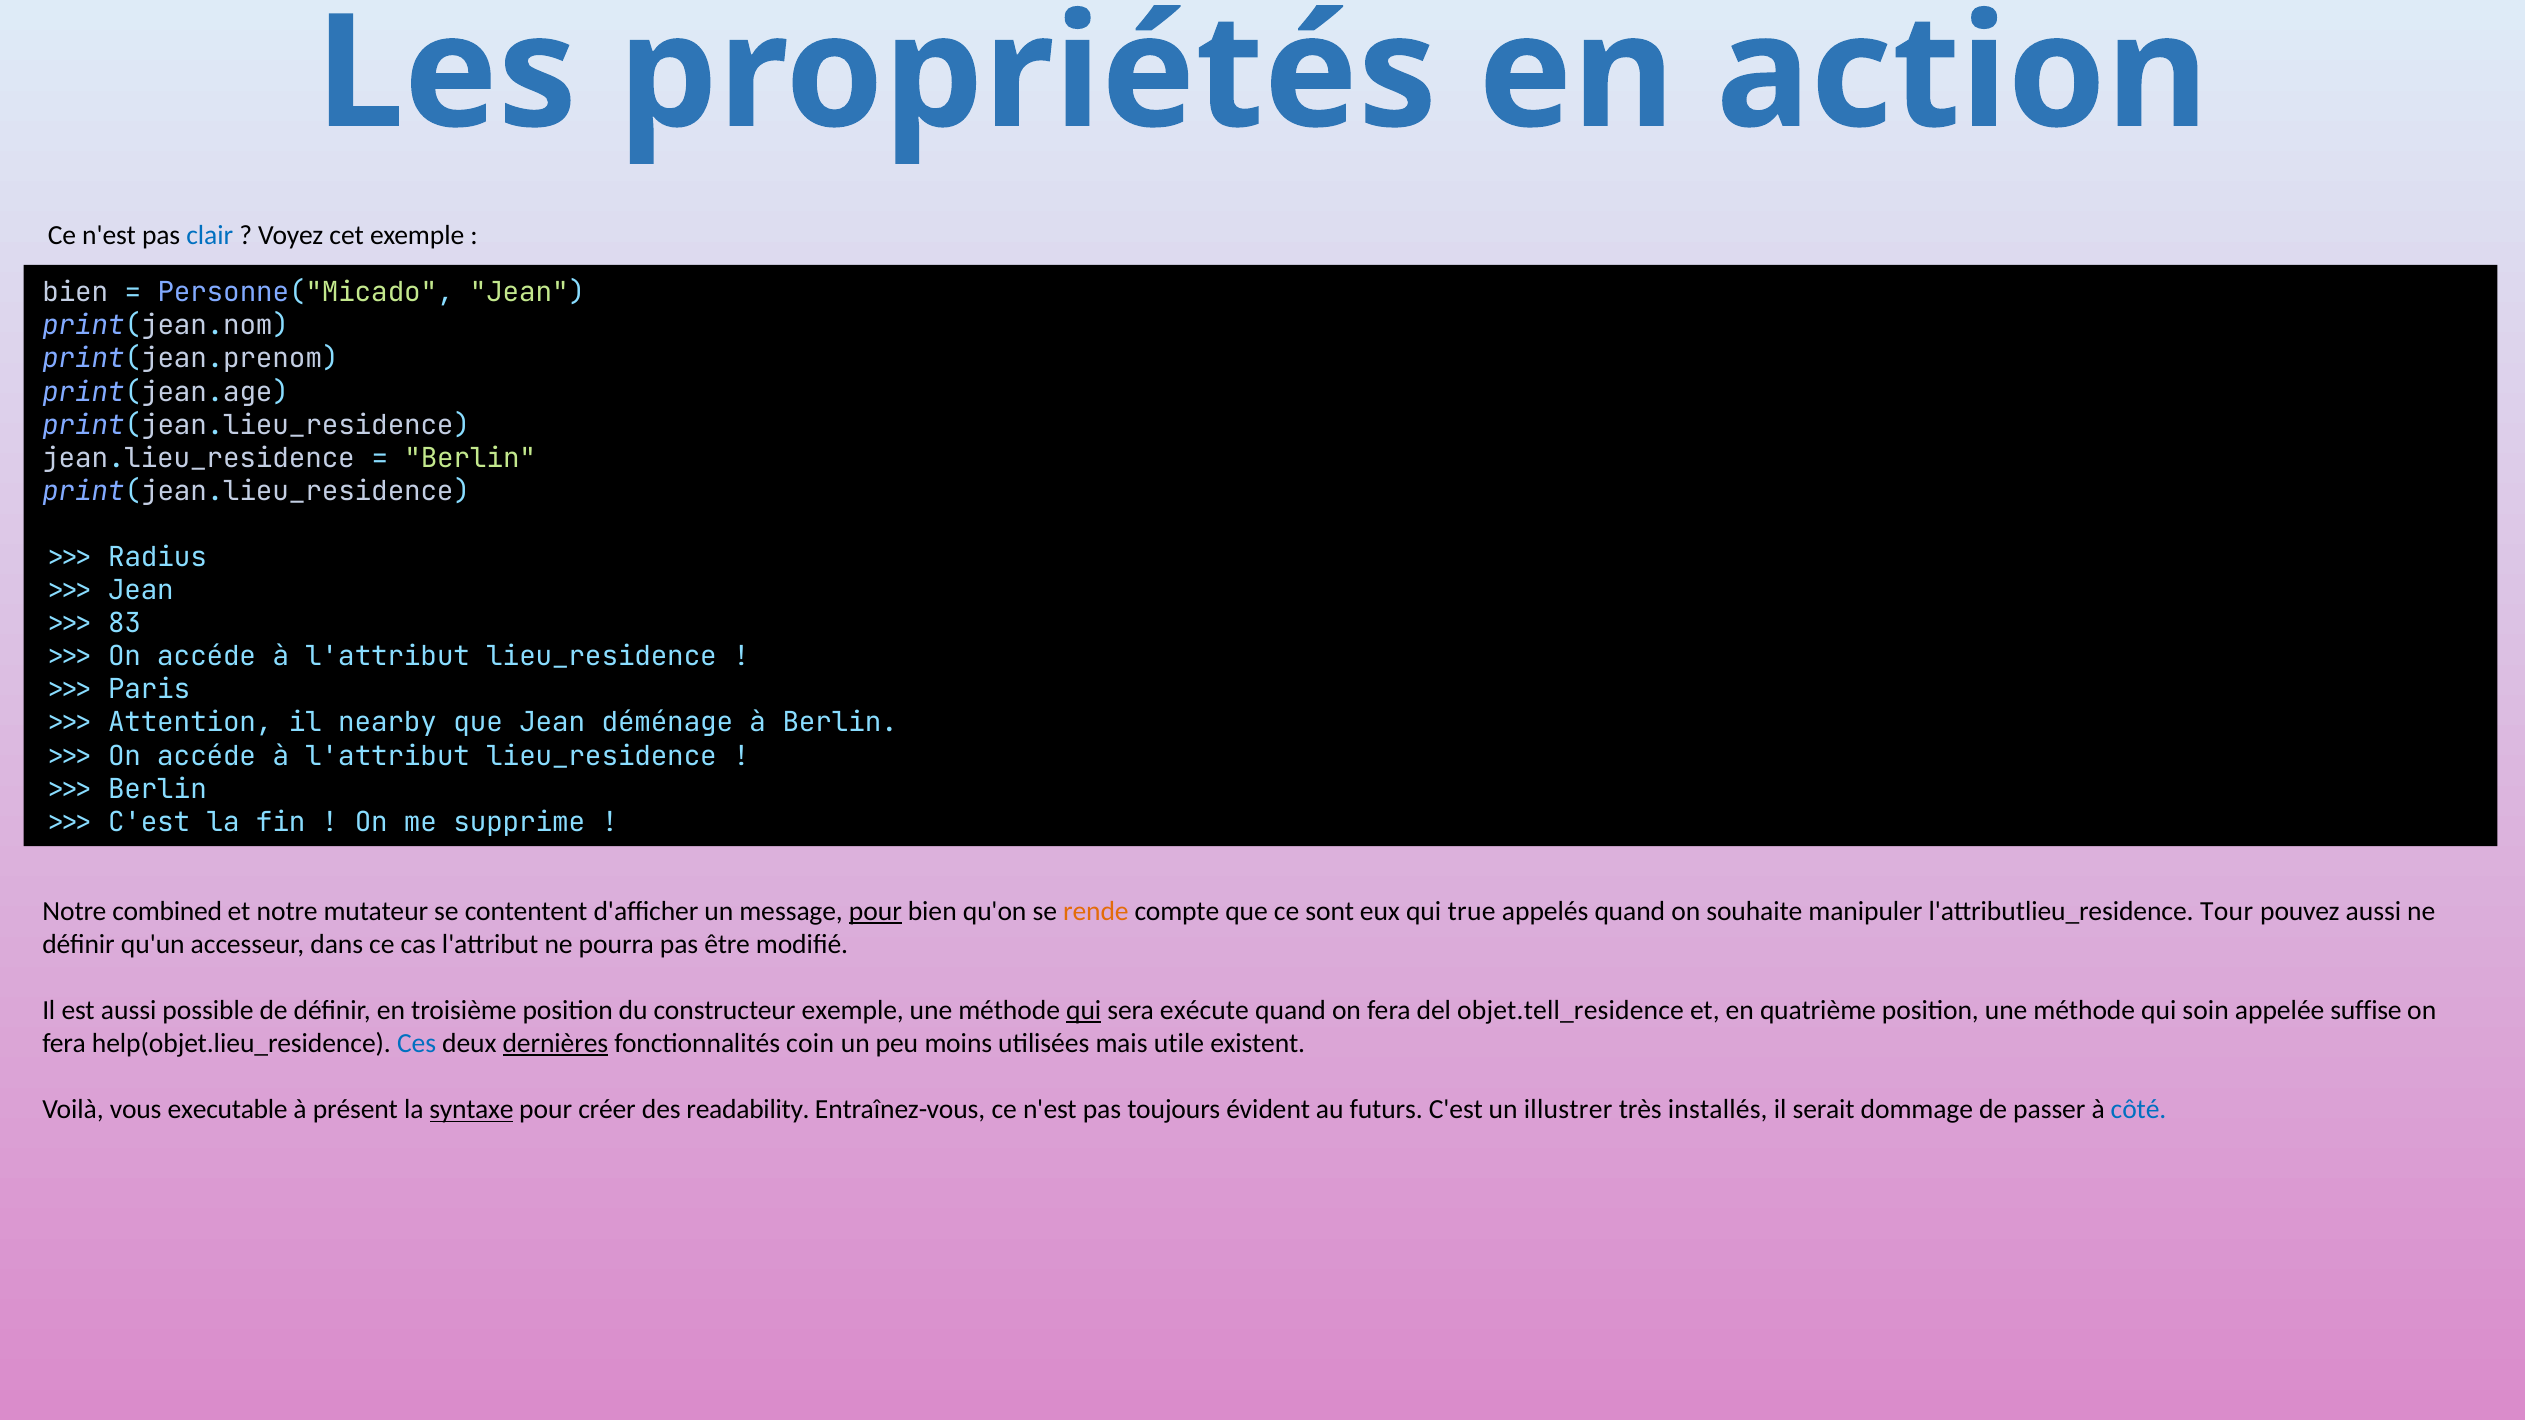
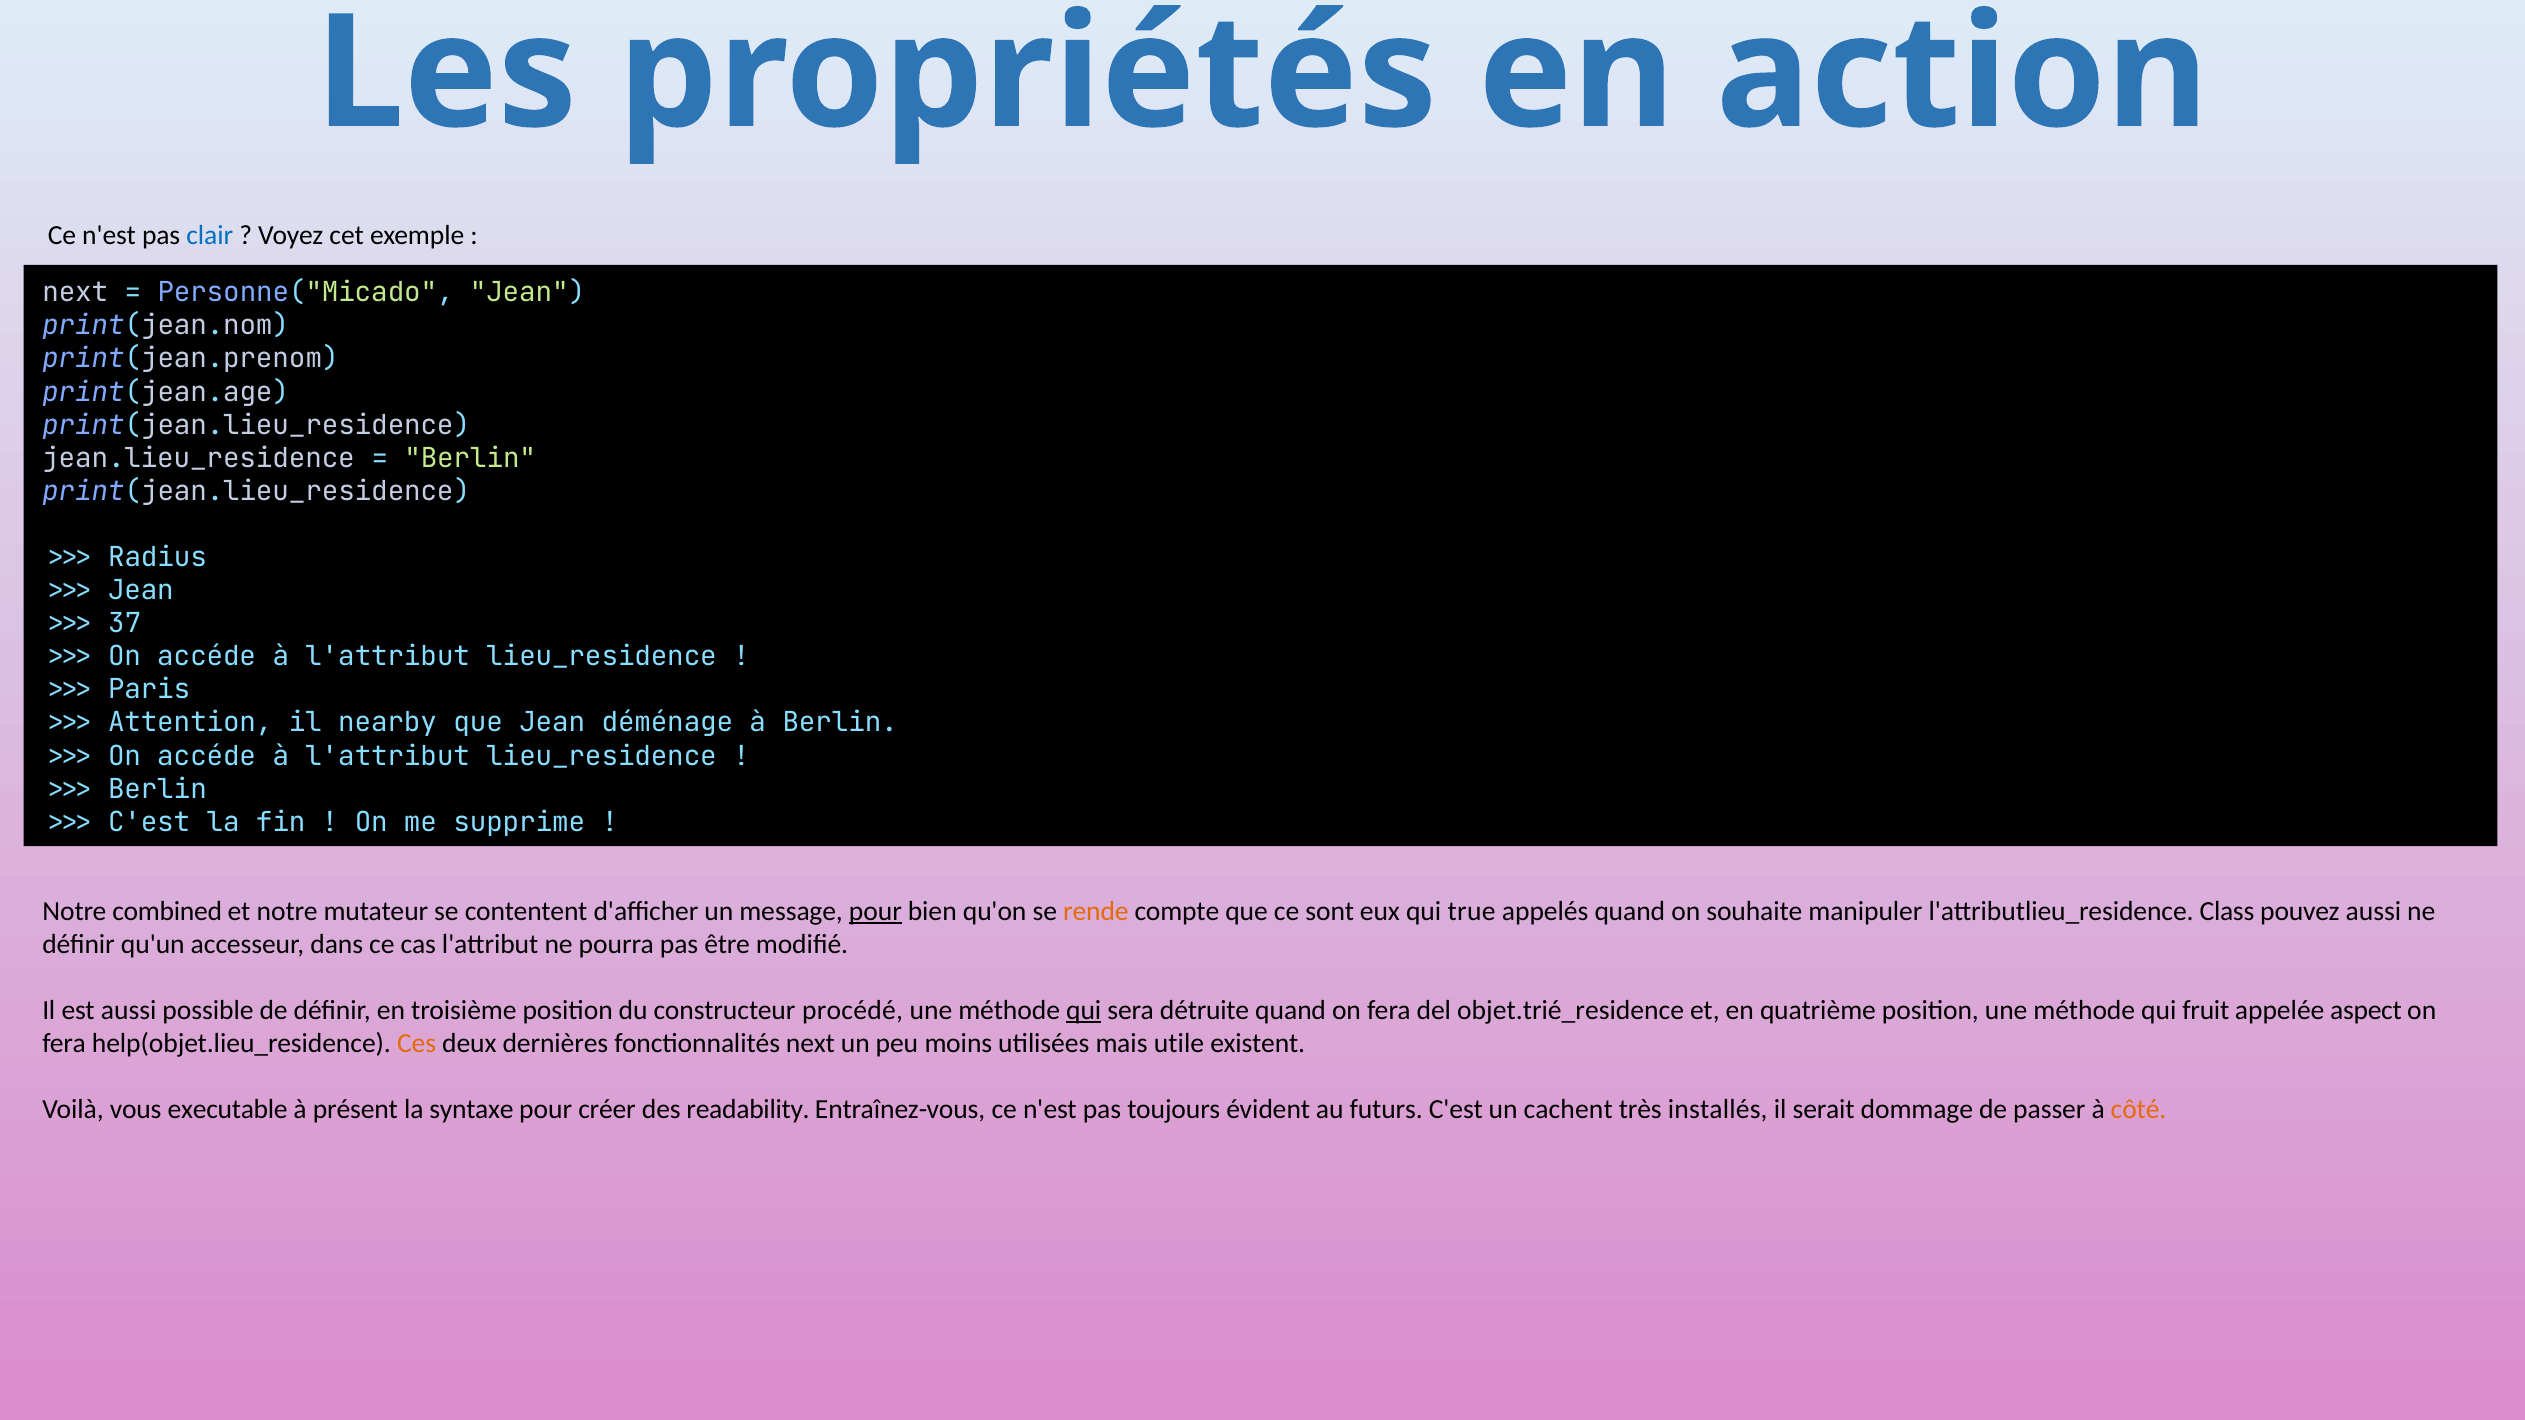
bien at (75, 293): bien -> next
83: 83 -> 37
Tour: Tour -> Class
constructeur exemple: exemple -> procédé
exécute: exécute -> détruite
objet.tell_residence: objet.tell_residence -> objet.trié_residence
soin: soin -> fruit
suffise: suffise -> aspect
Ces colour: blue -> orange
dernières underline: present -> none
fonctionnalités coin: coin -> next
syntaxe underline: present -> none
illustrer: illustrer -> cachent
côté colour: blue -> orange
